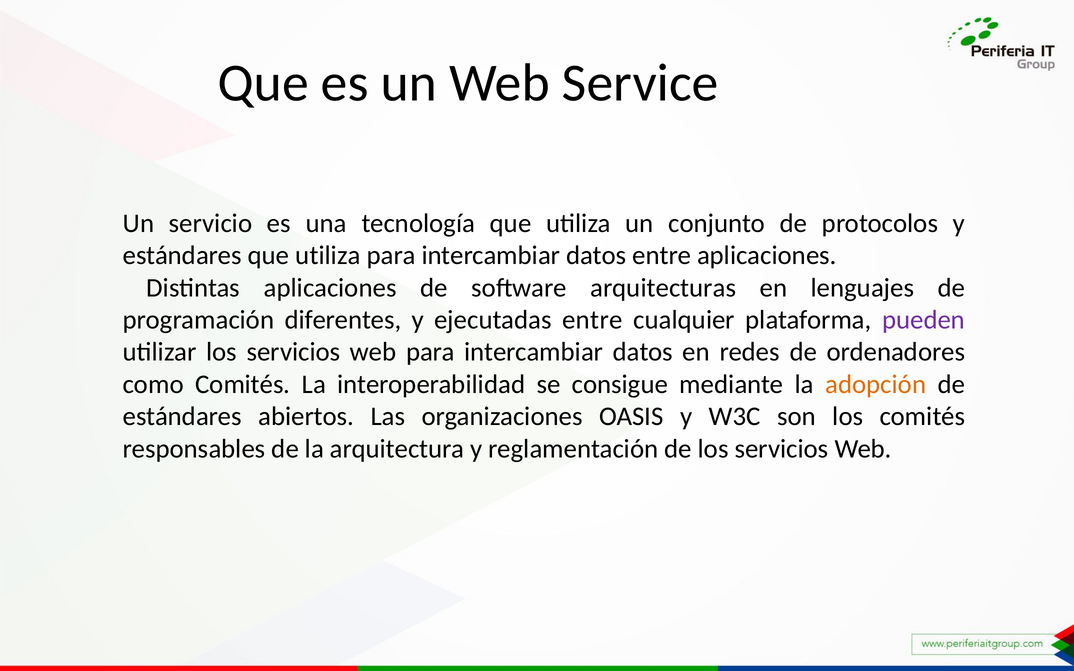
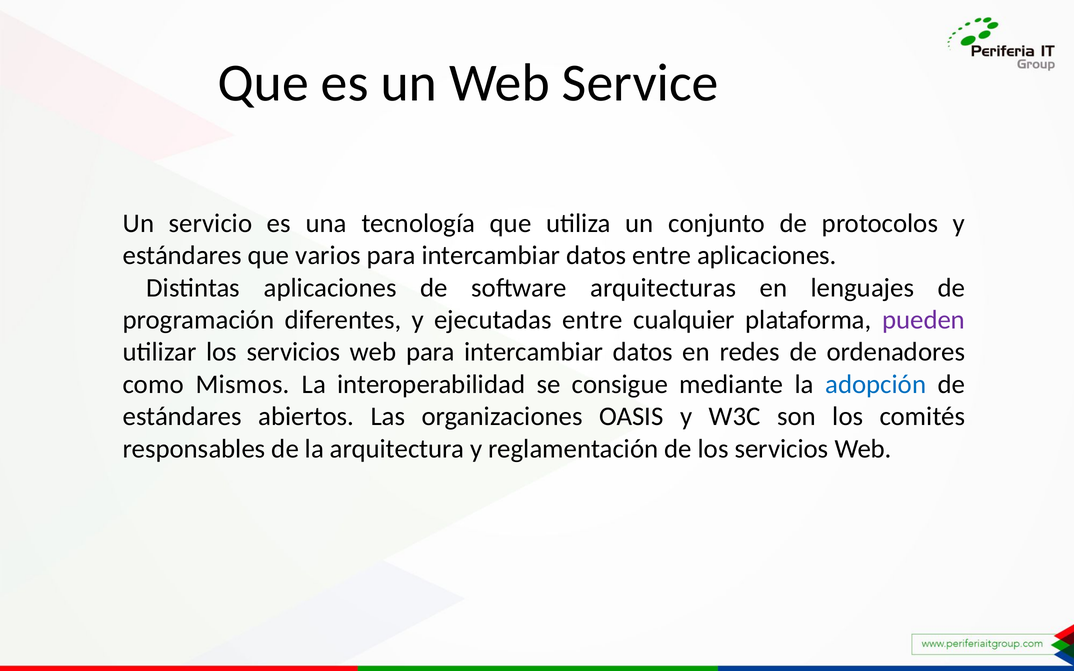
estándares que utiliza: utiliza -> varios
como Comités: Comités -> Mismos
adopción colour: orange -> blue
